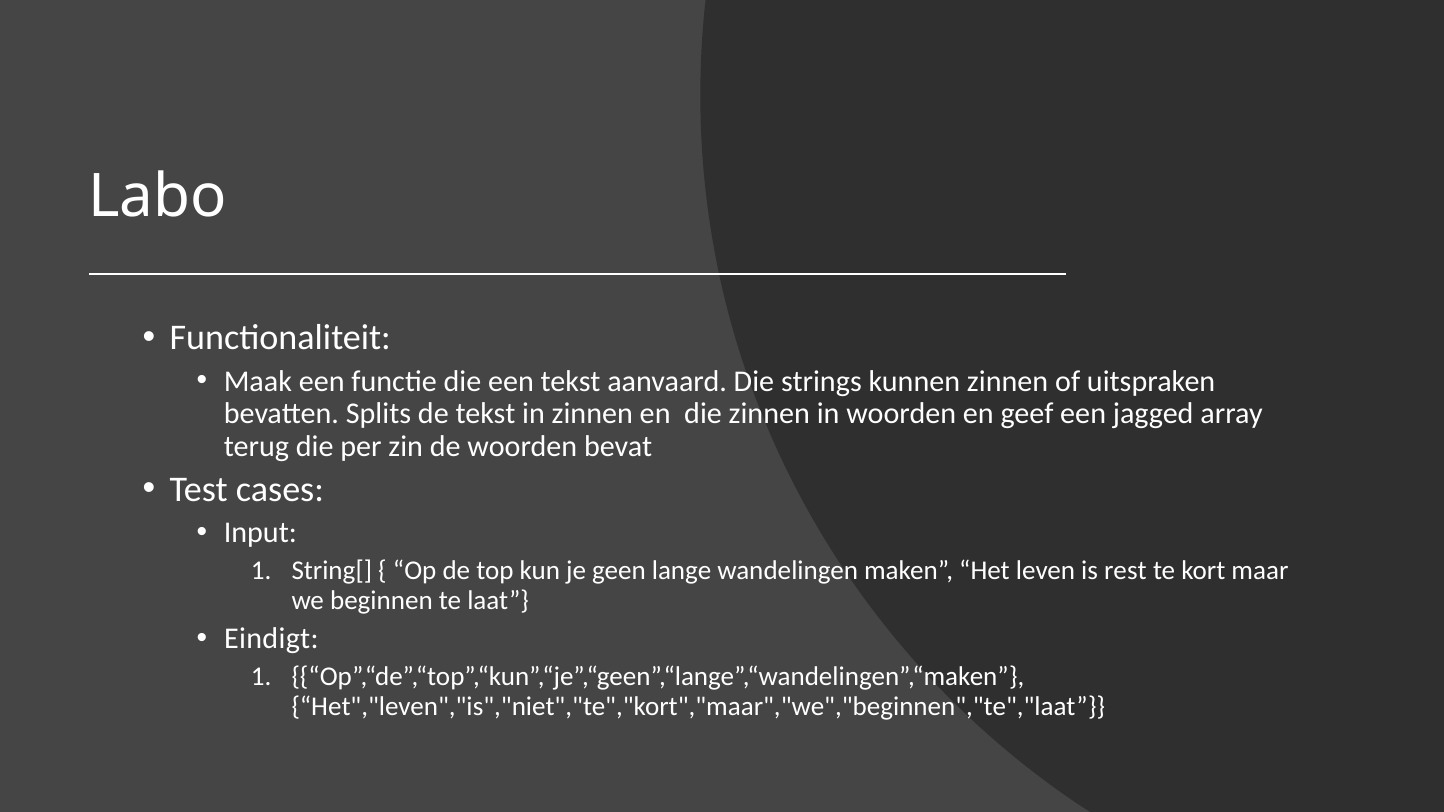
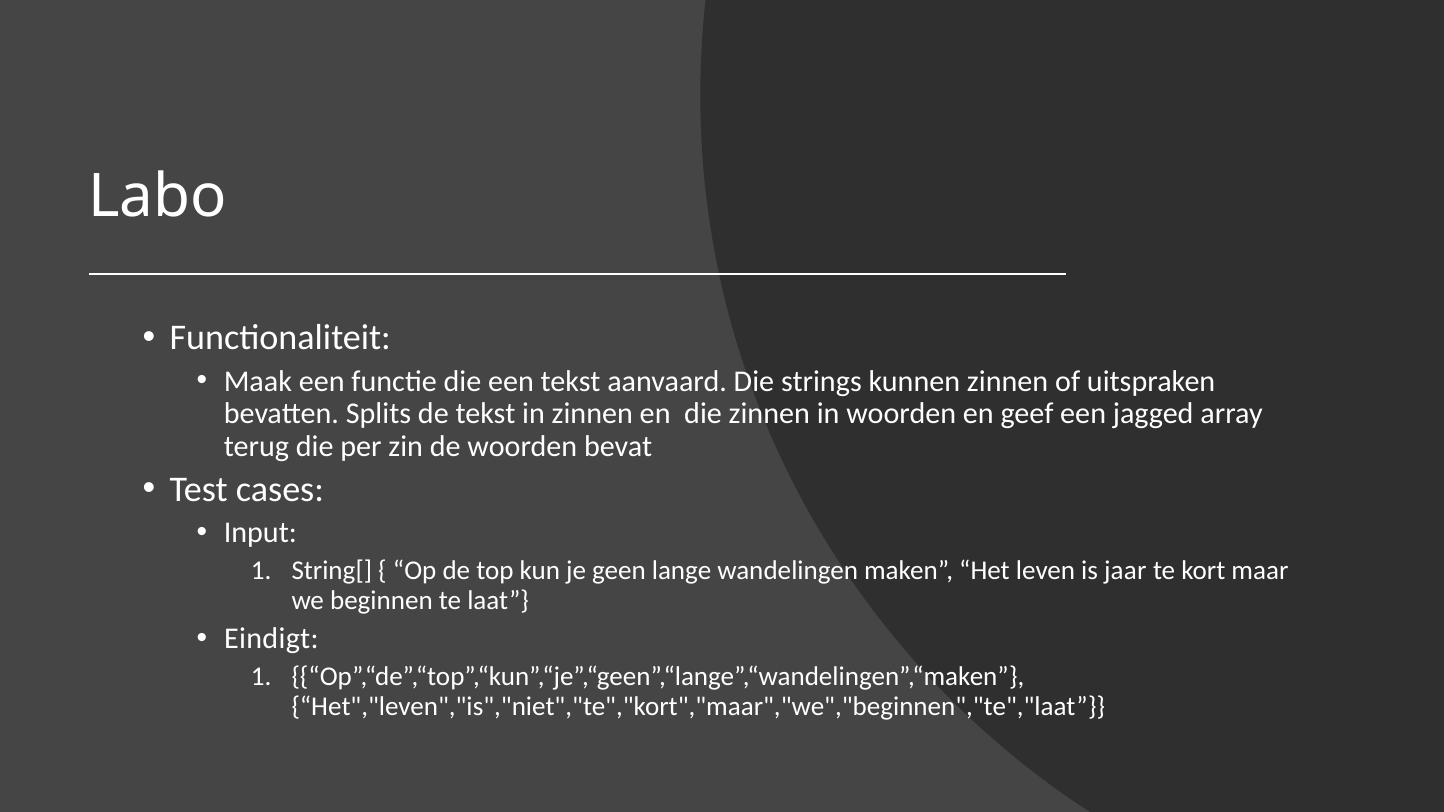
rest: rest -> jaar
